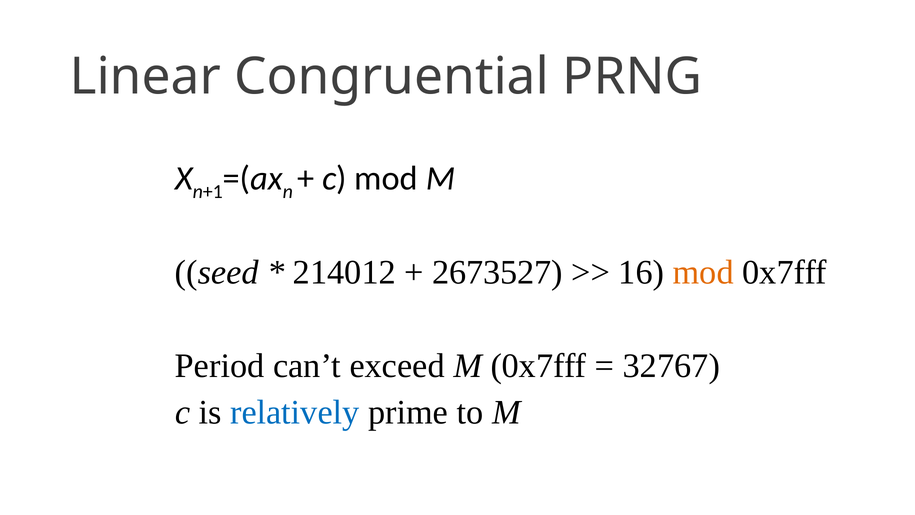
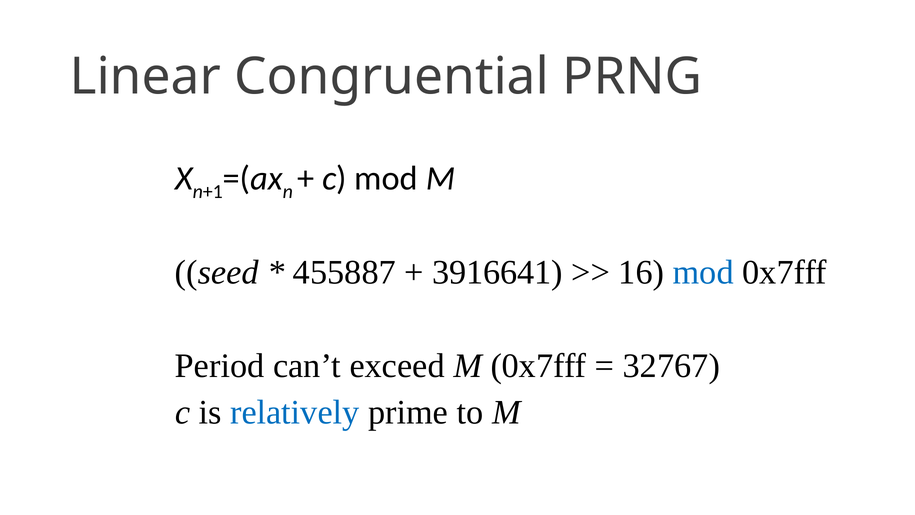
214012: 214012 -> 455887
2673527: 2673527 -> 3916641
mod at (703, 272) colour: orange -> blue
